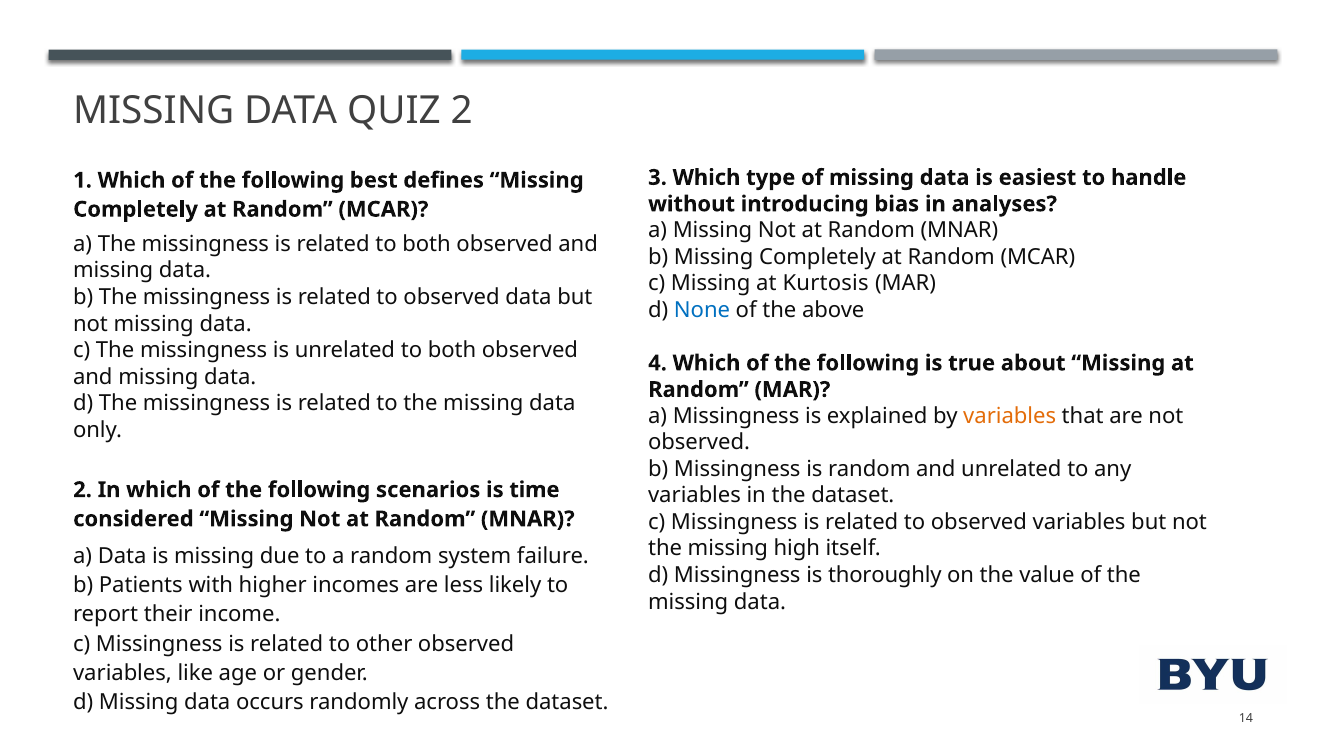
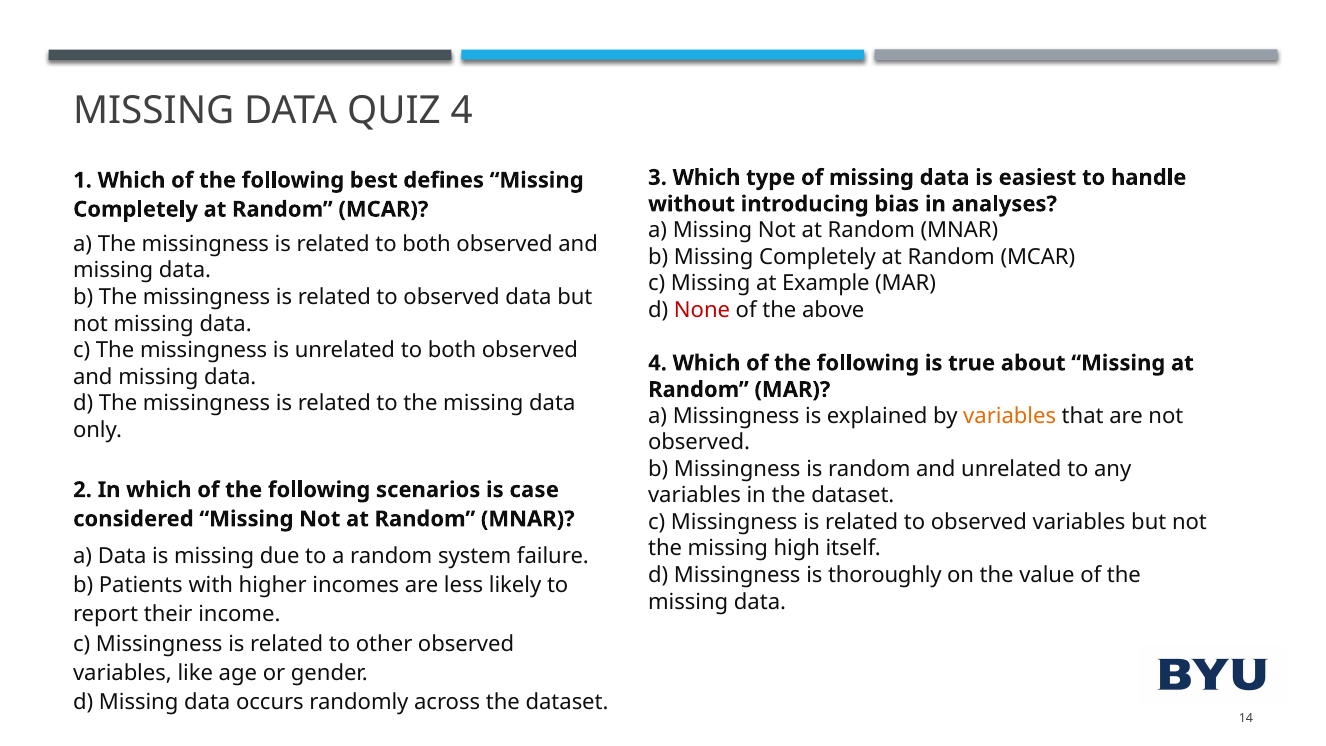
QUIZ 2: 2 -> 4
Kurtosis: Kurtosis -> Example
None colour: blue -> red
time: time -> case
